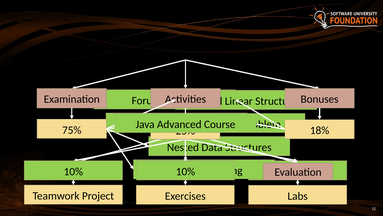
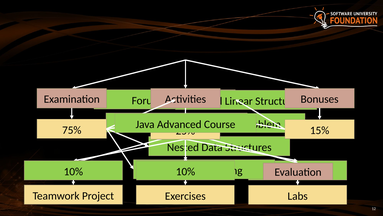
18%: 18% -> 15%
